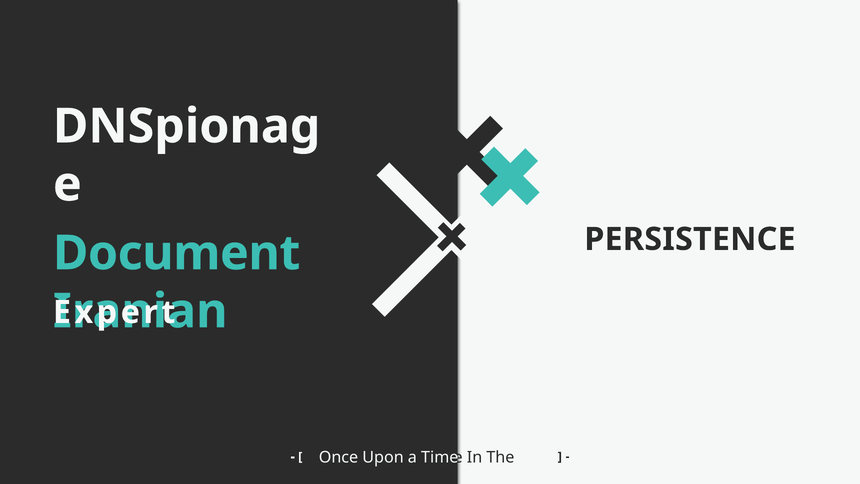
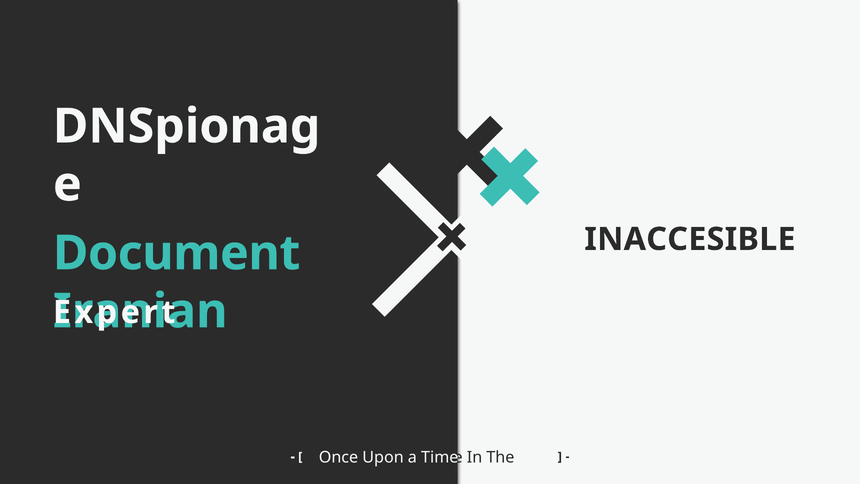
PERSISTENCE: PERSISTENCE -> INACCESIBLE
